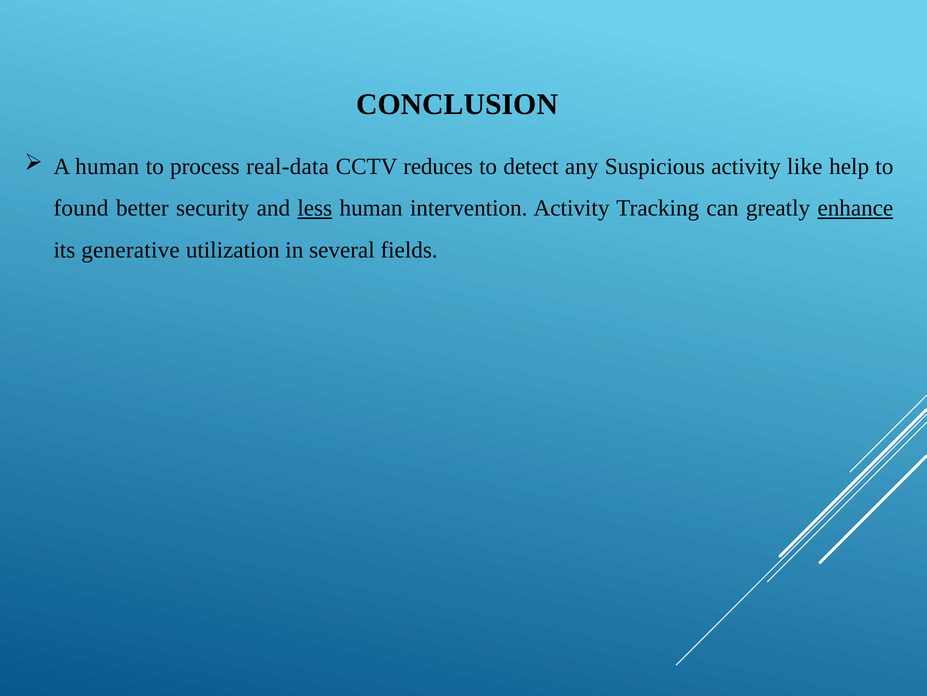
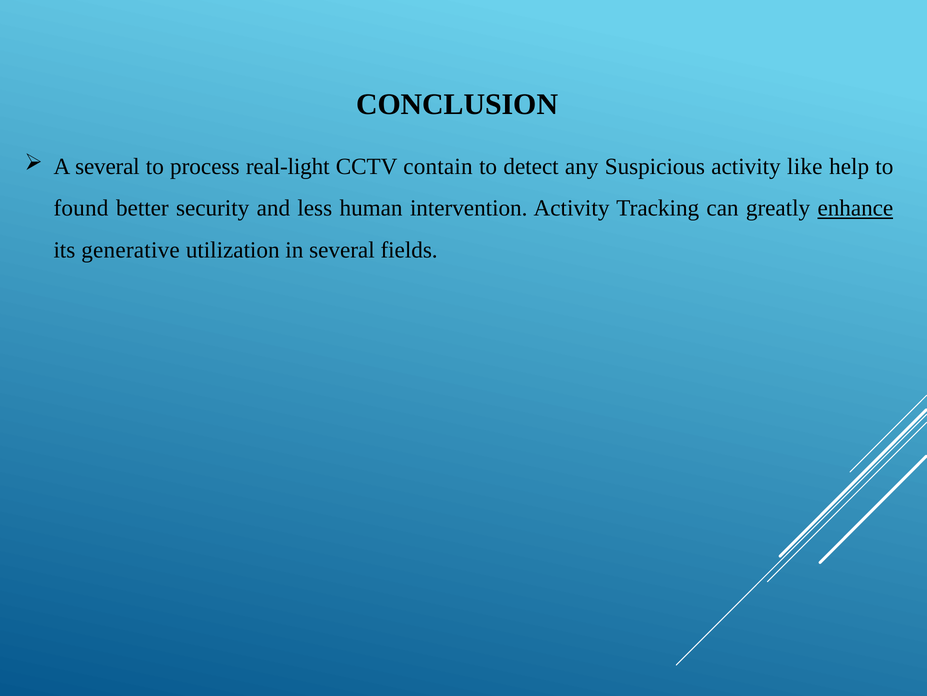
A human: human -> several
real-data: real-data -> real-light
reduces: reduces -> contain
less underline: present -> none
